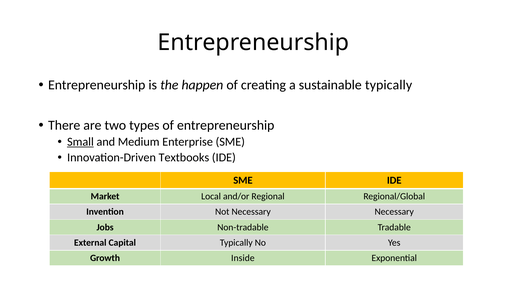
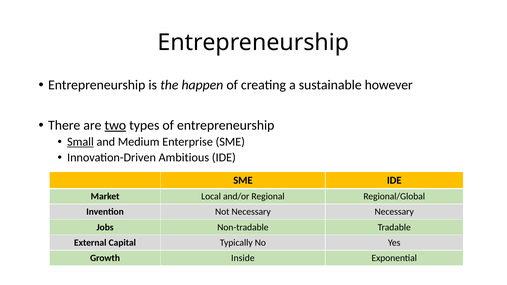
sustainable typically: typically -> however
two underline: none -> present
Textbooks: Textbooks -> Ambitious
